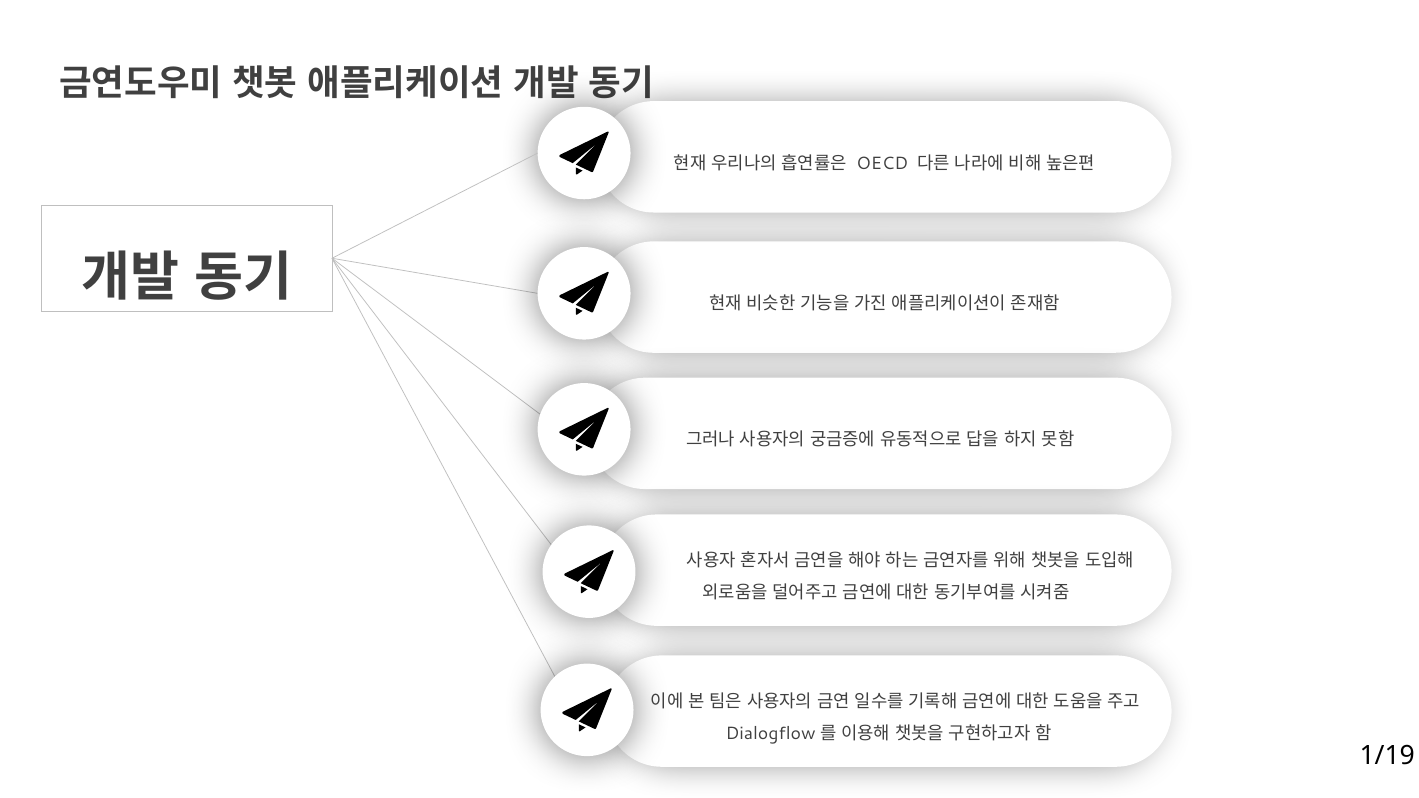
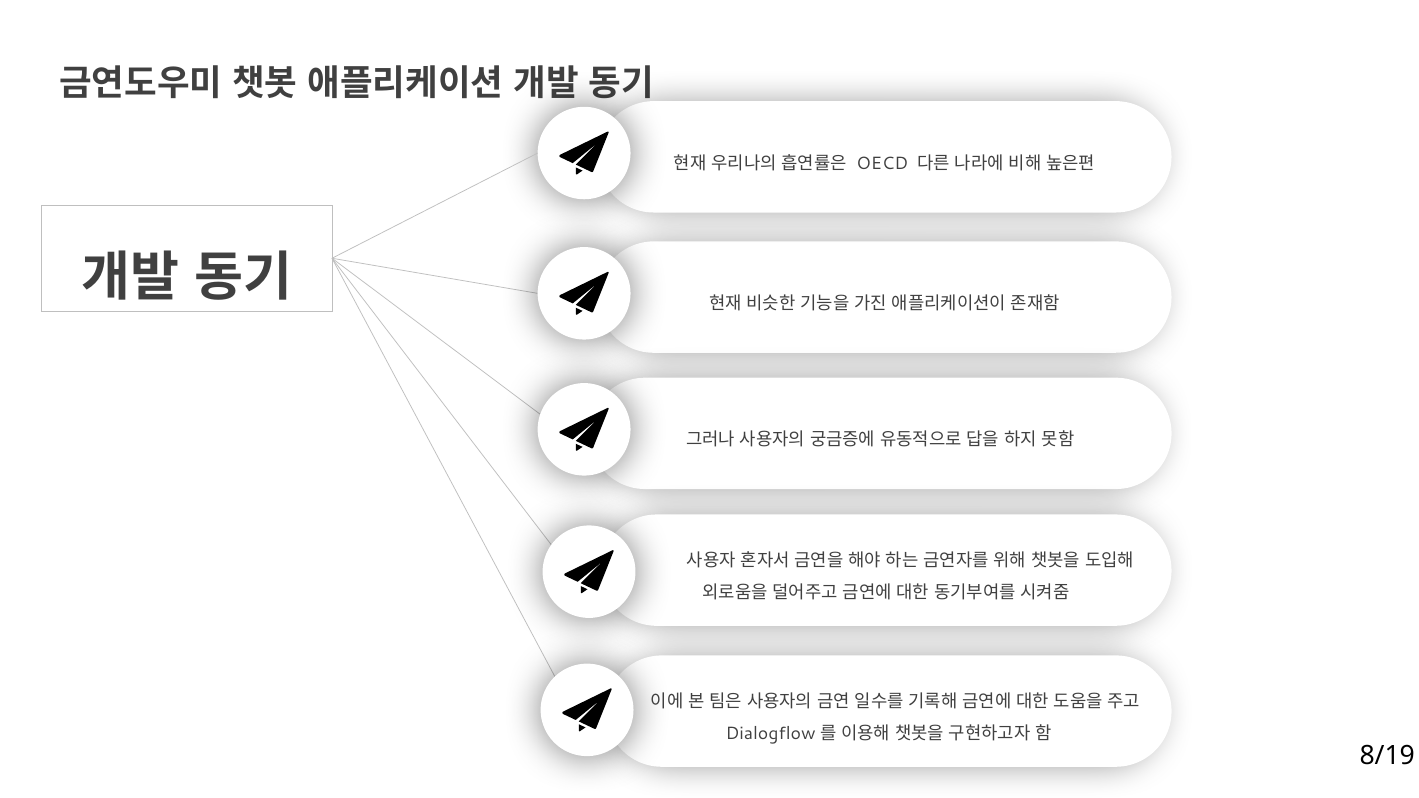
1/19: 1/19 -> 8/19
